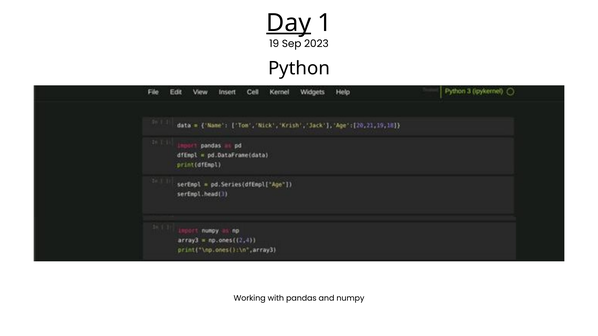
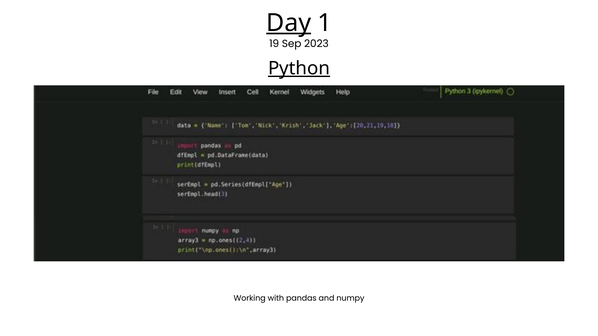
Python underline: none -> present
